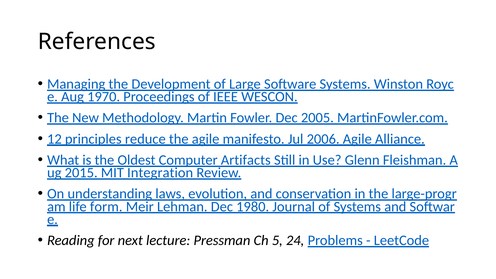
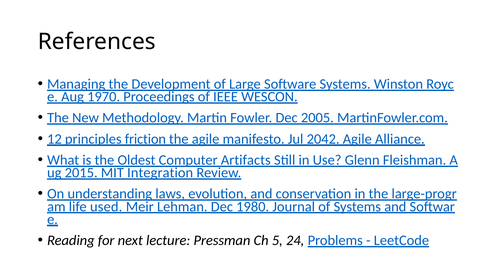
reduce: reduce -> friction
2006: 2006 -> 2042
form: form -> used
